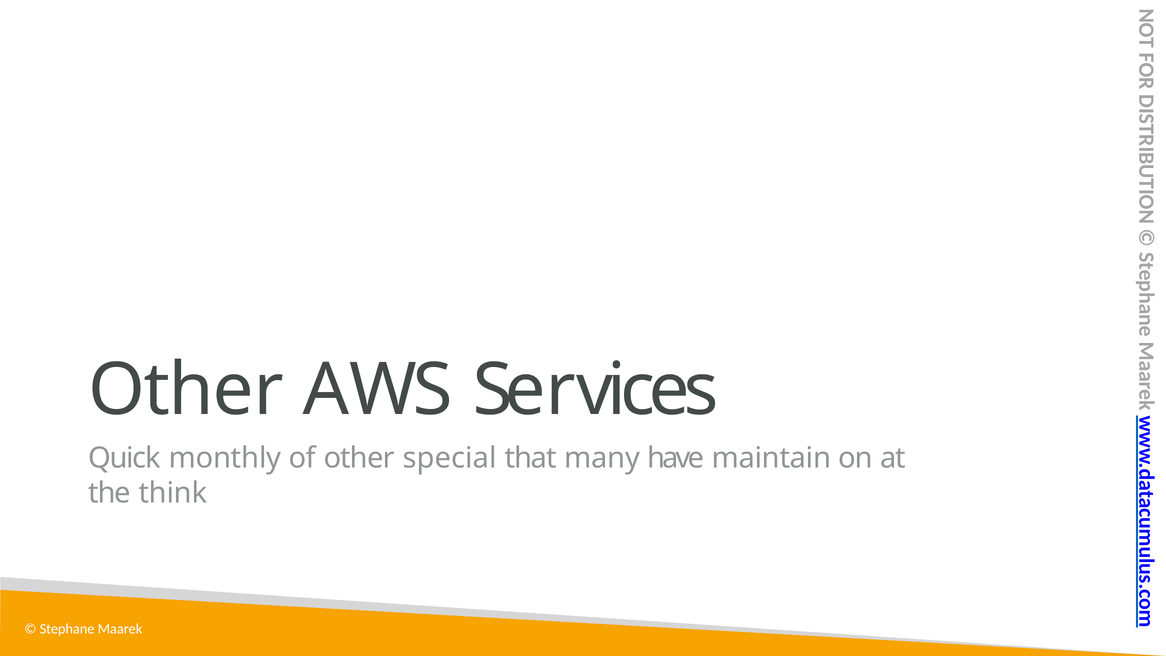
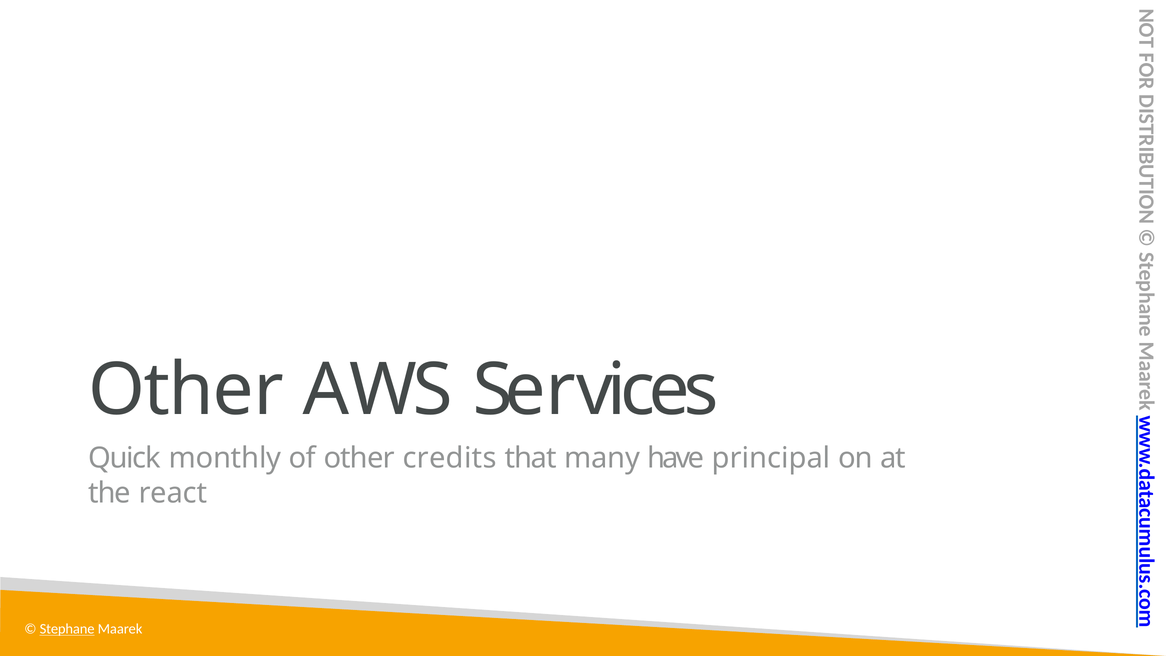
special: special -> credits
maintain: maintain -> principal
think: think -> react
Stephane underline: none -> present
